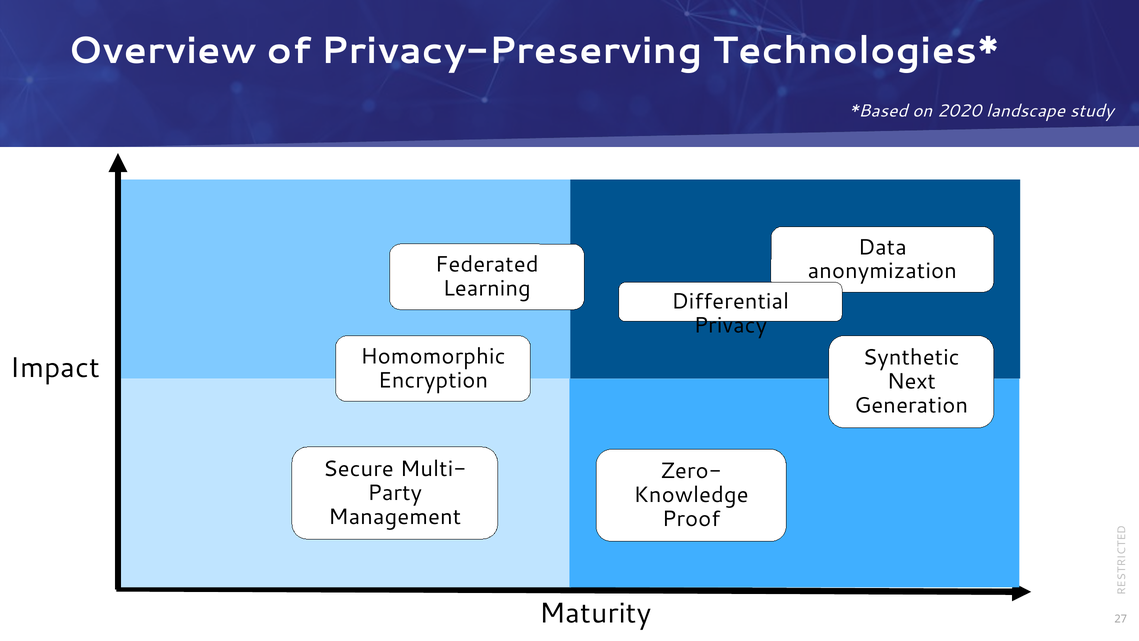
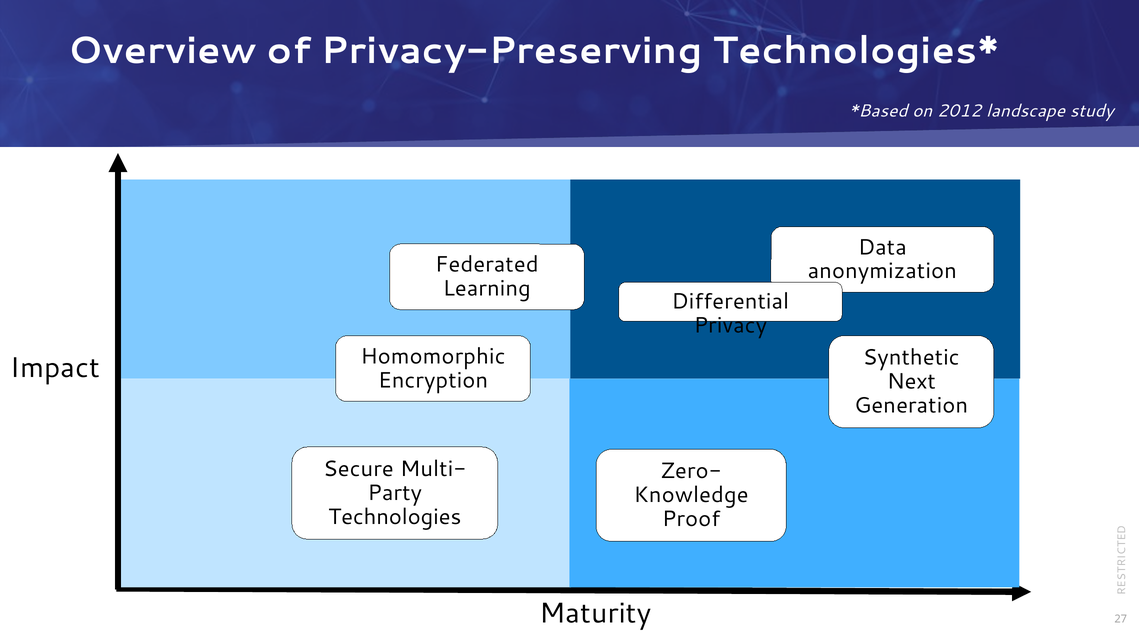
2020: 2020 -> 2012
Management: Management -> Technologies
